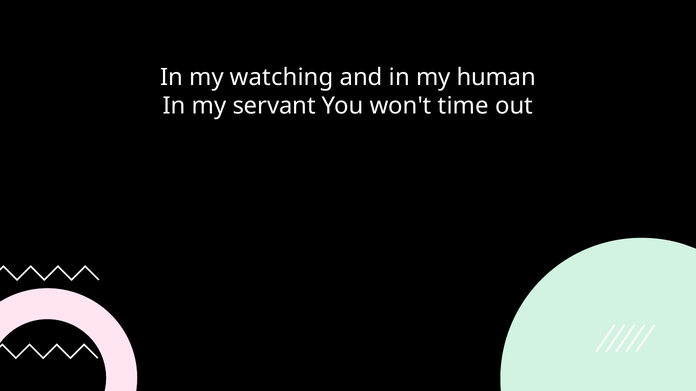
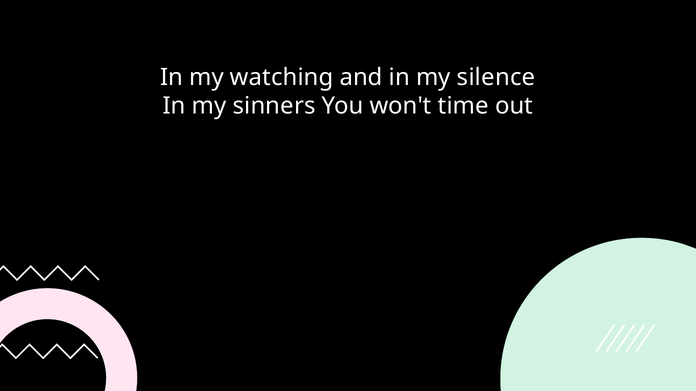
human: human -> silence
servant: servant -> sinners
